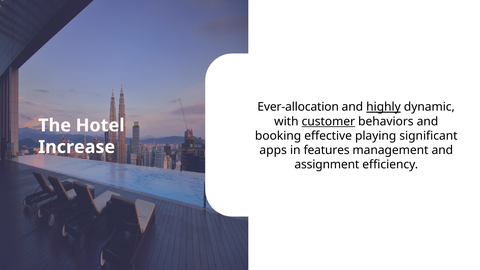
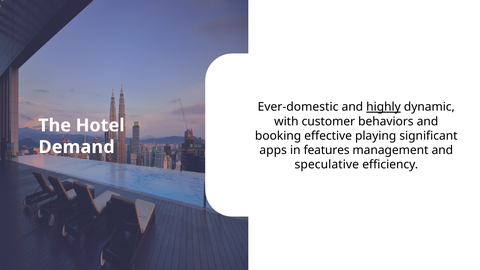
Ever-allocation: Ever-allocation -> Ever-domestic
customer underline: present -> none
Increase: Increase -> Demand
assignment: assignment -> speculative
